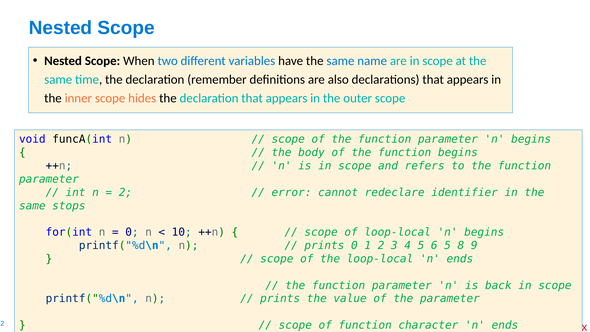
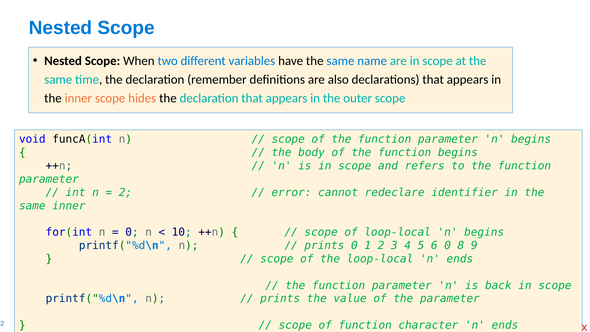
same stops: stops -> inner
6 5: 5 -> 0
